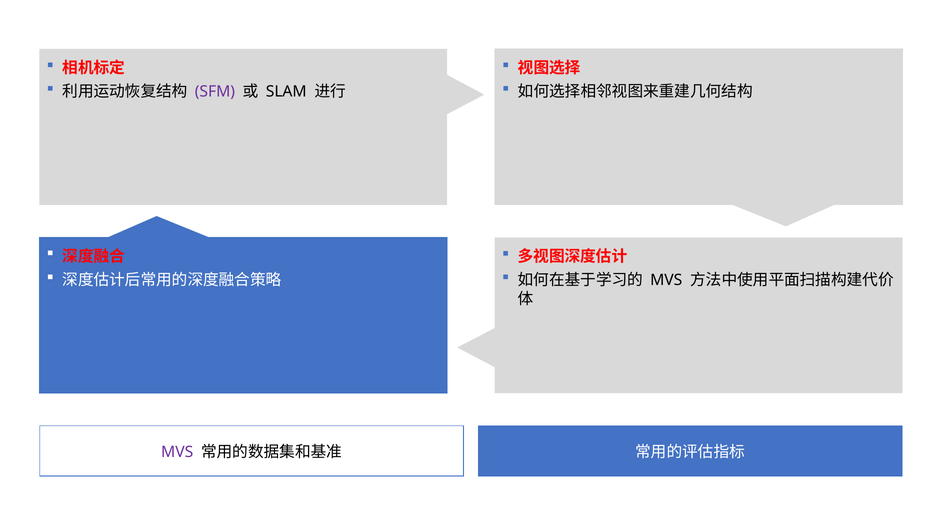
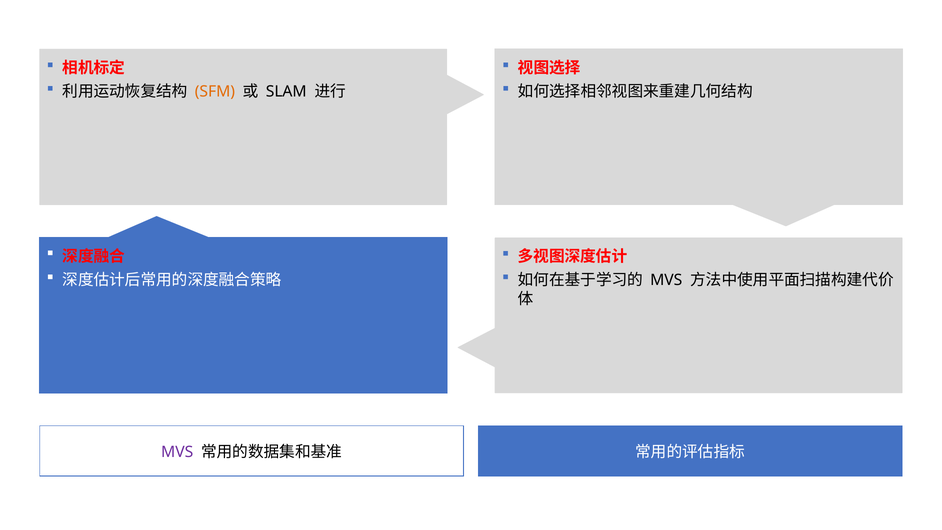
SFM colour: purple -> orange
